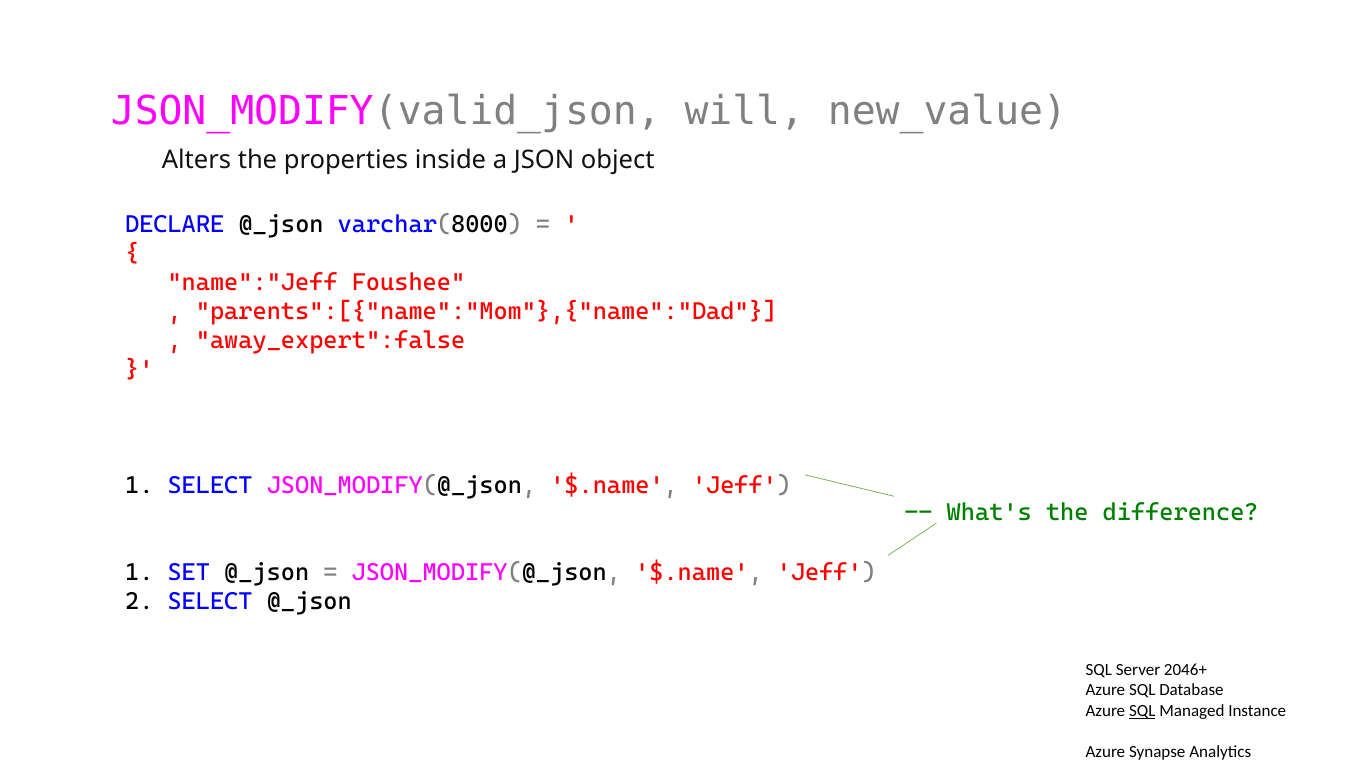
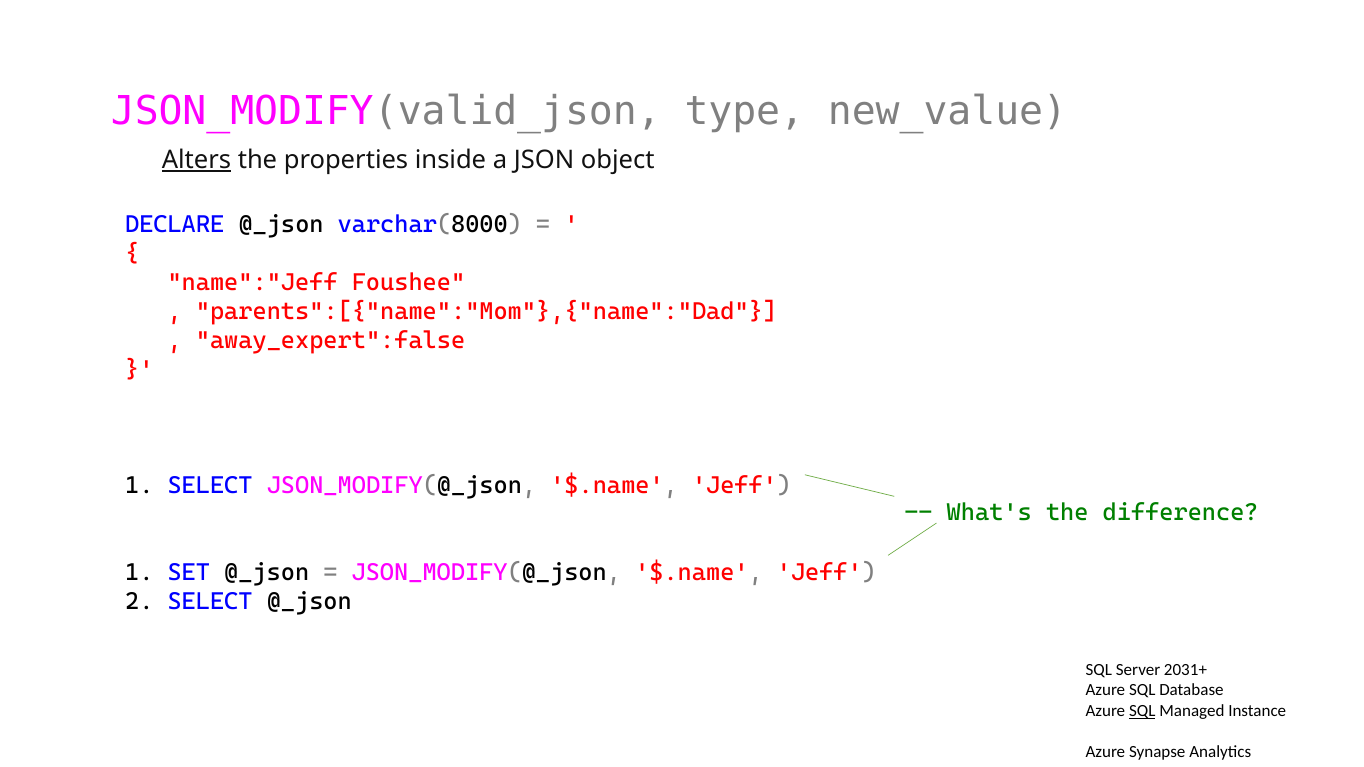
will: will -> type
Alters underline: none -> present
2046+: 2046+ -> 2031+
